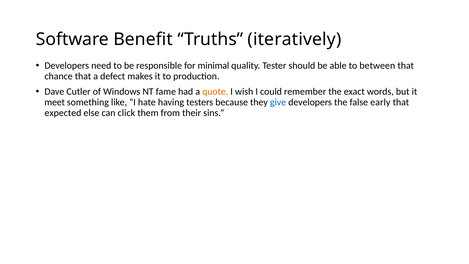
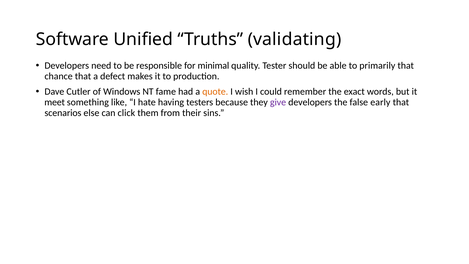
Benefit: Benefit -> Unified
iteratively: iteratively -> validating
between: between -> primarily
give colour: blue -> purple
expected: expected -> scenarios
